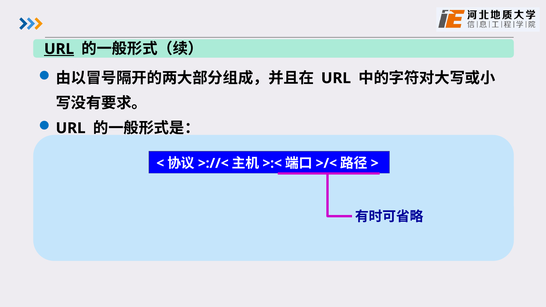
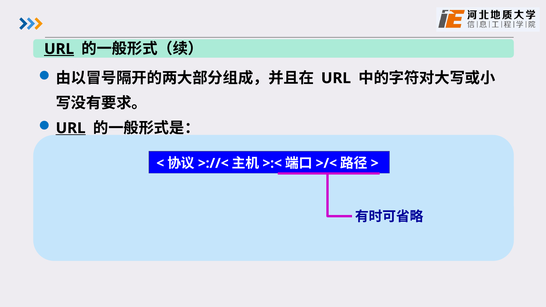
URL at (71, 128) underline: none -> present
